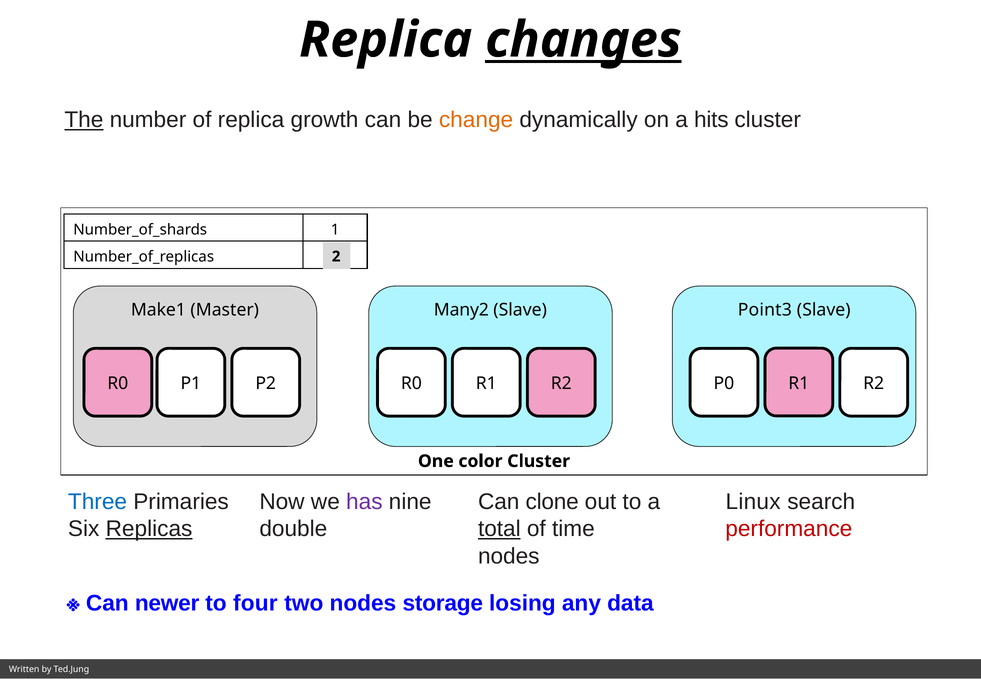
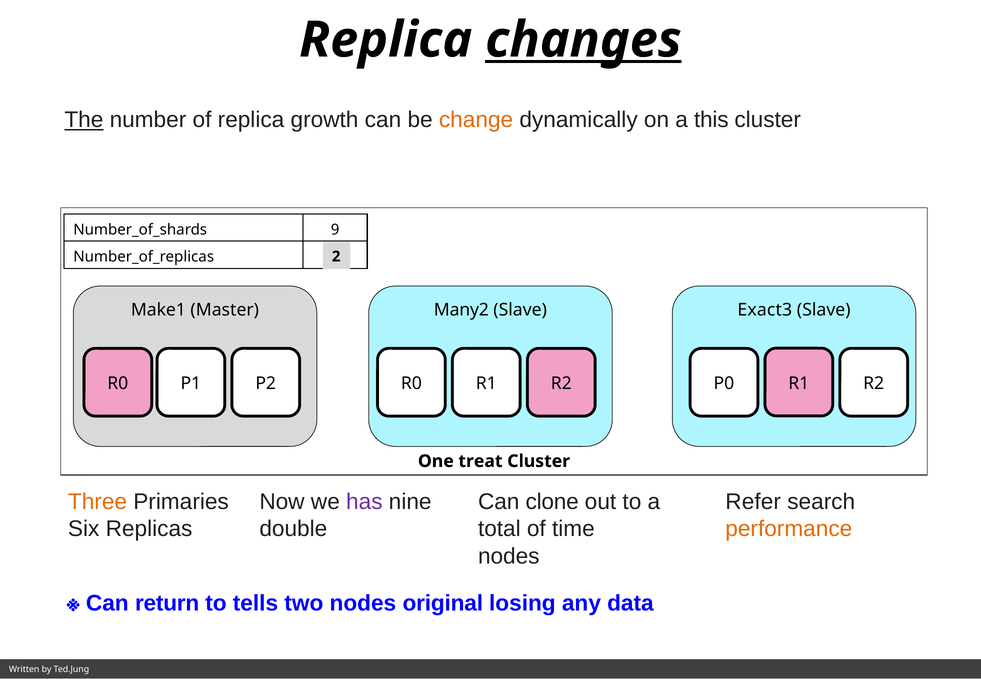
hits: hits -> this
1 at (335, 230): 1 -> 9
Point3: Point3 -> Exact3
color: color -> treat
Linux: Linux -> Refer
Three colour: blue -> orange
performance colour: red -> orange
Replicas underline: present -> none
total underline: present -> none
newer: newer -> return
four: four -> tells
storage: storage -> original
